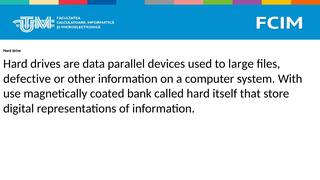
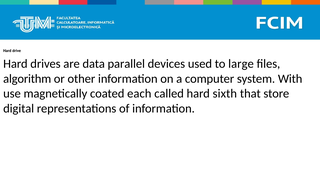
defective: defective -> algorithm
bank: bank -> each
itself: itself -> sixth
